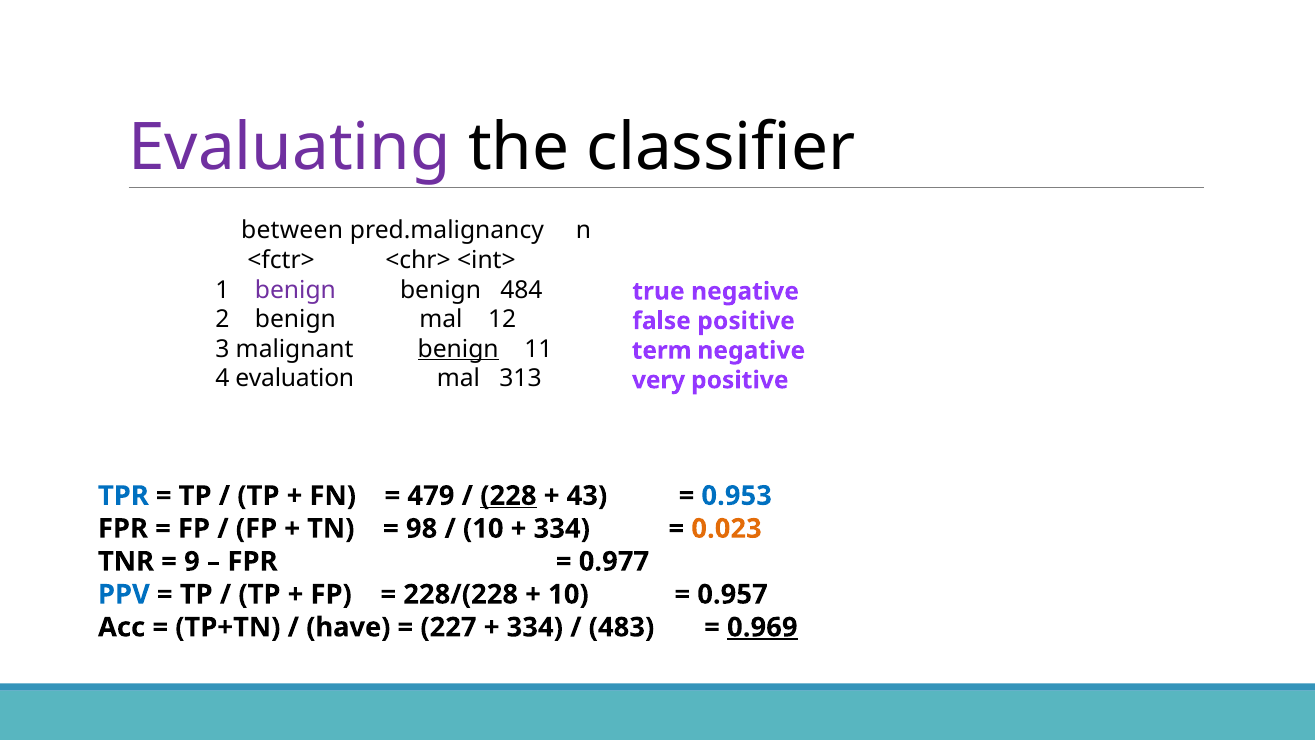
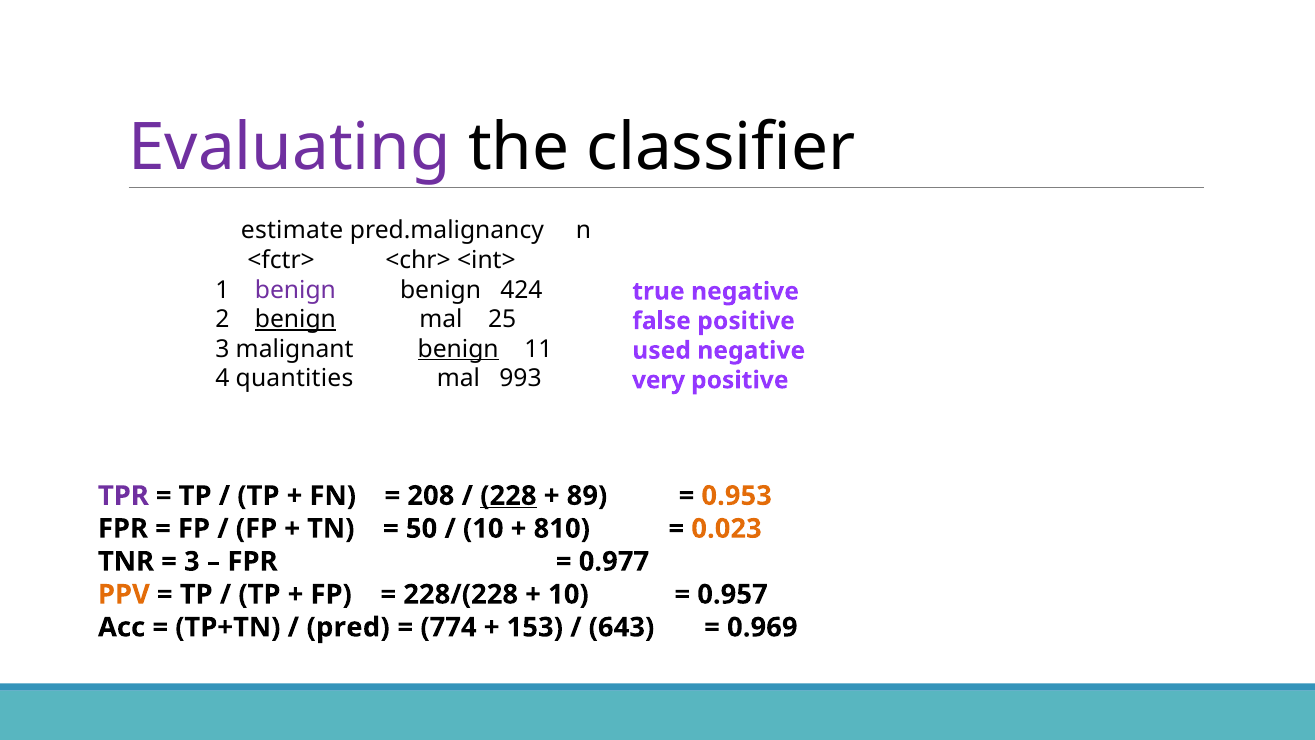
between: between -> estimate
484: 484 -> 424
benign at (295, 319) underline: none -> present
12: 12 -> 25
term: term -> used
evaluation: evaluation -> quantities
313: 313 -> 993
TPR colour: blue -> purple
479: 479 -> 208
43: 43 -> 89
0.953 colour: blue -> orange
98: 98 -> 50
334 at (562, 528): 334 -> 810
9 at (192, 561): 9 -> 3
PPV colour: blue -> orange
have: have -> pred
227: 227 -> 774
334 at (535, 627): 334 -> 153
483: 483 -> 643
0.969 underline: present -> none
